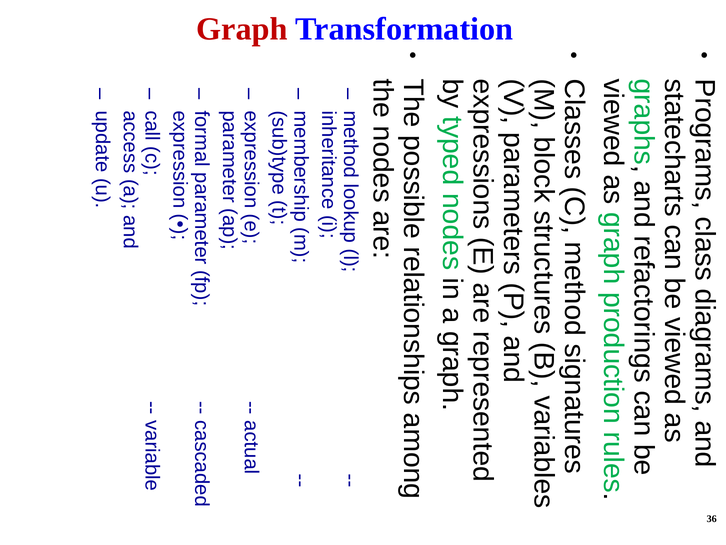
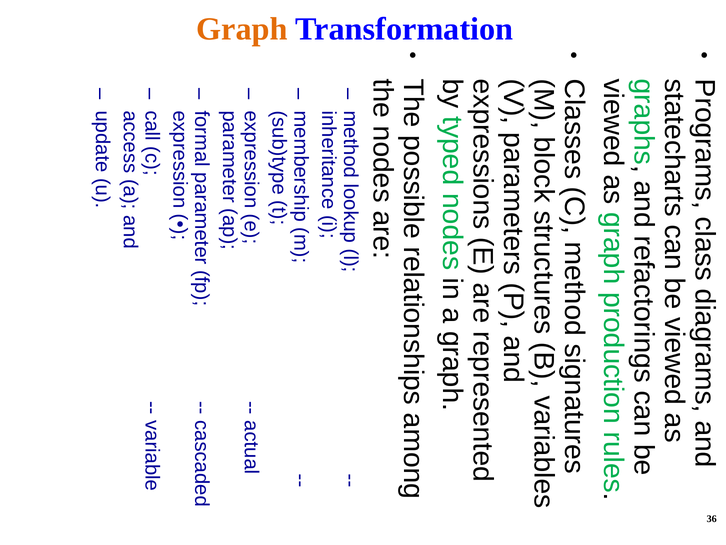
Graph colour: red -> orange
